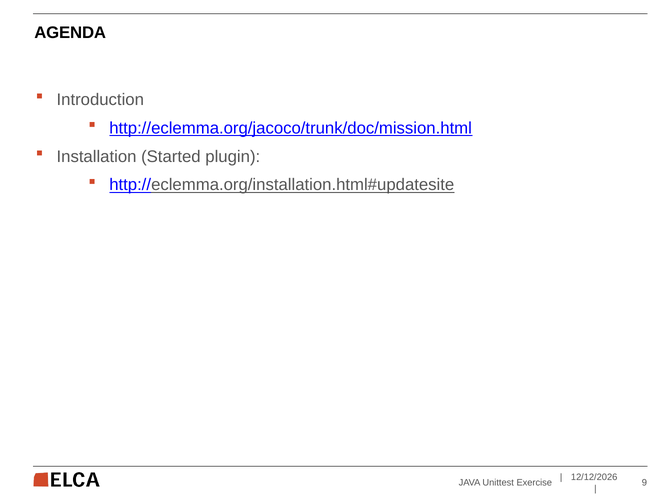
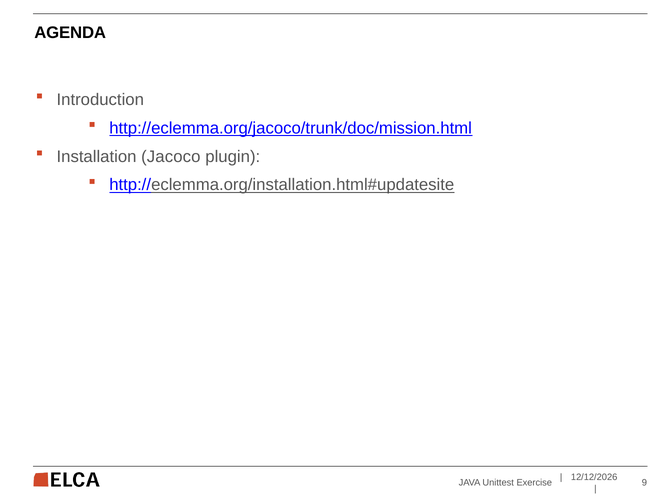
Started: Started -> Jacoco
